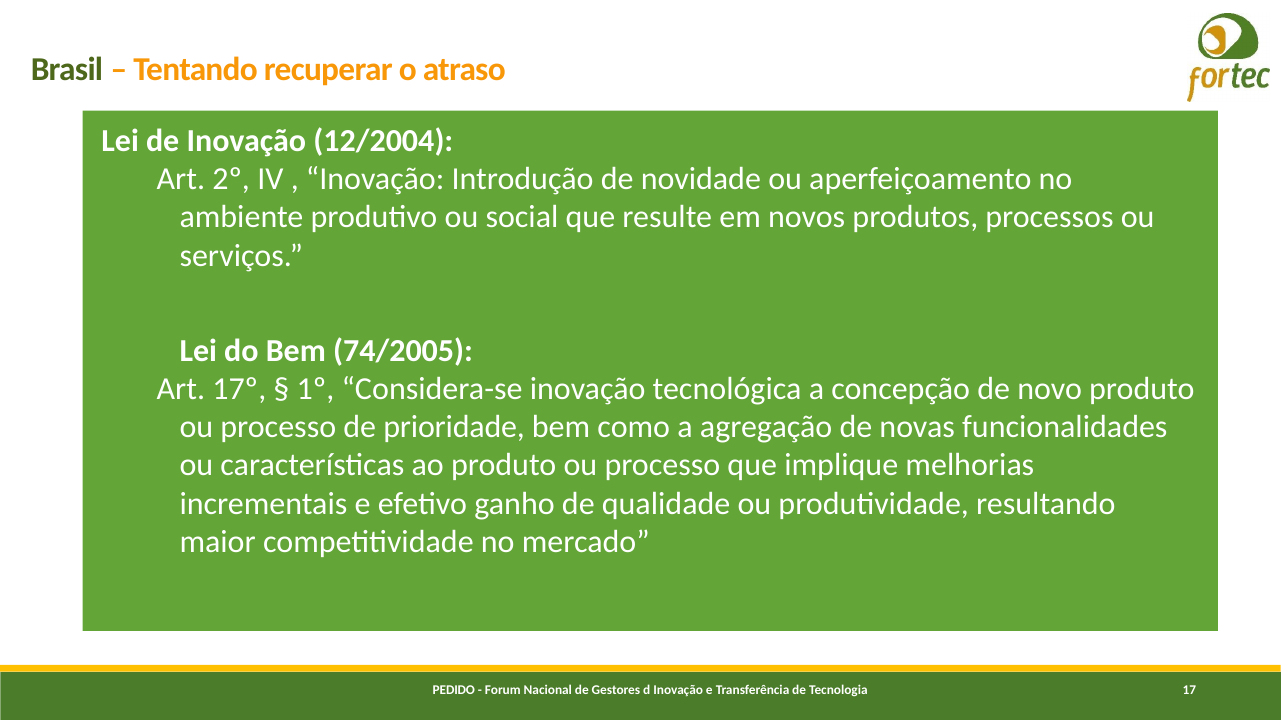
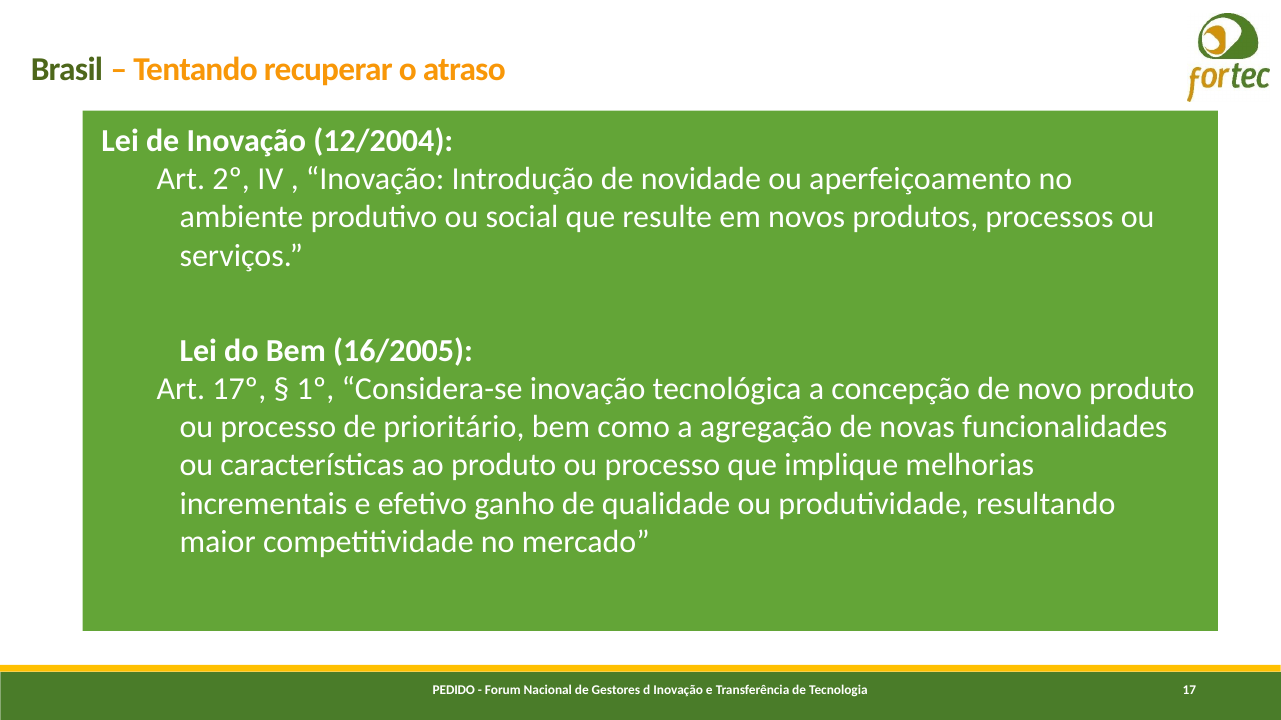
74/2005: 74/2005 -> 16/2005
prioridade: prioridade -> prioritário
